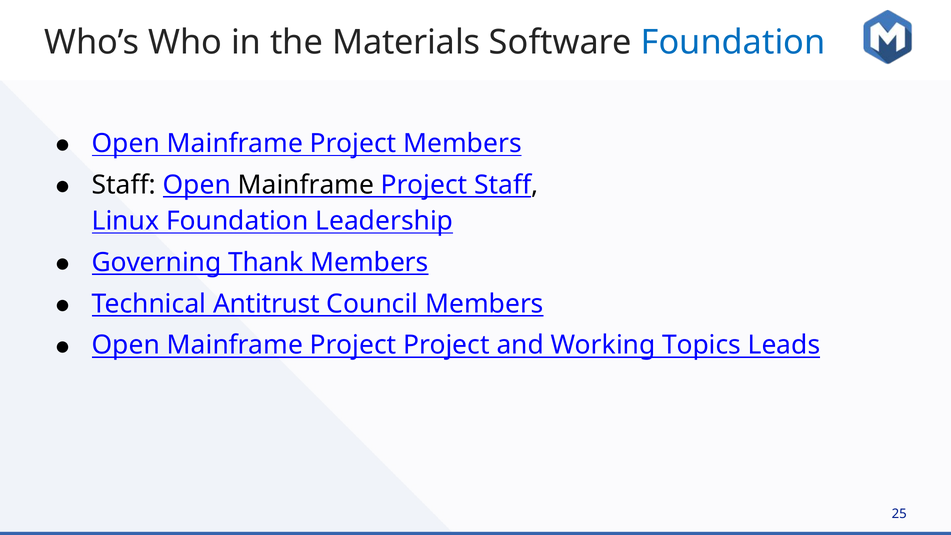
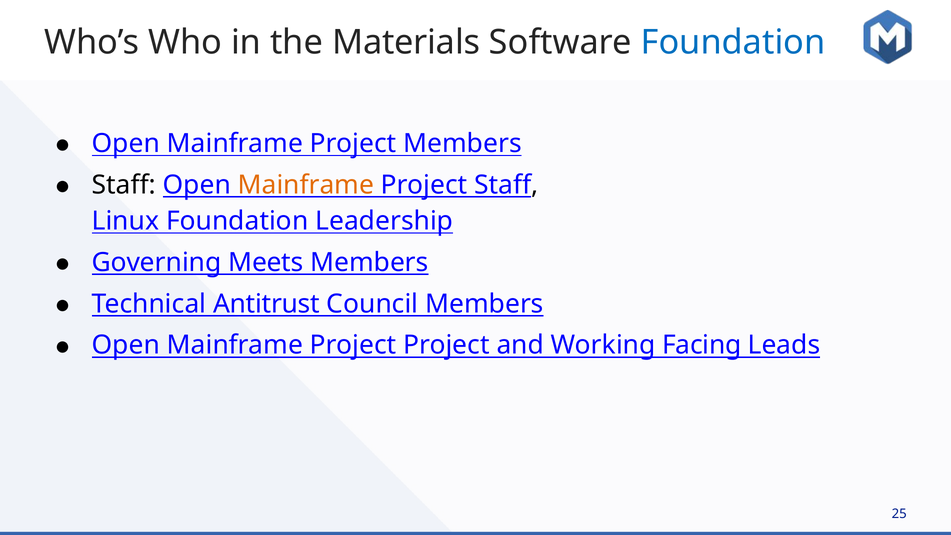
Mainframe at (306, 185) colour: black -> orange
Thank: Thank -> Meets
Topics: Topics -> Facing
